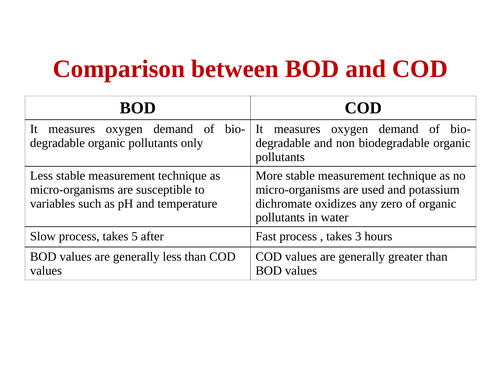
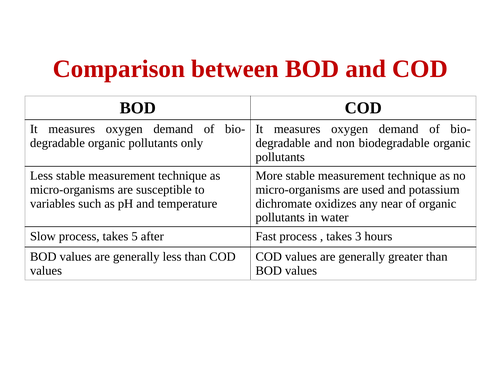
zero: zero -> near
